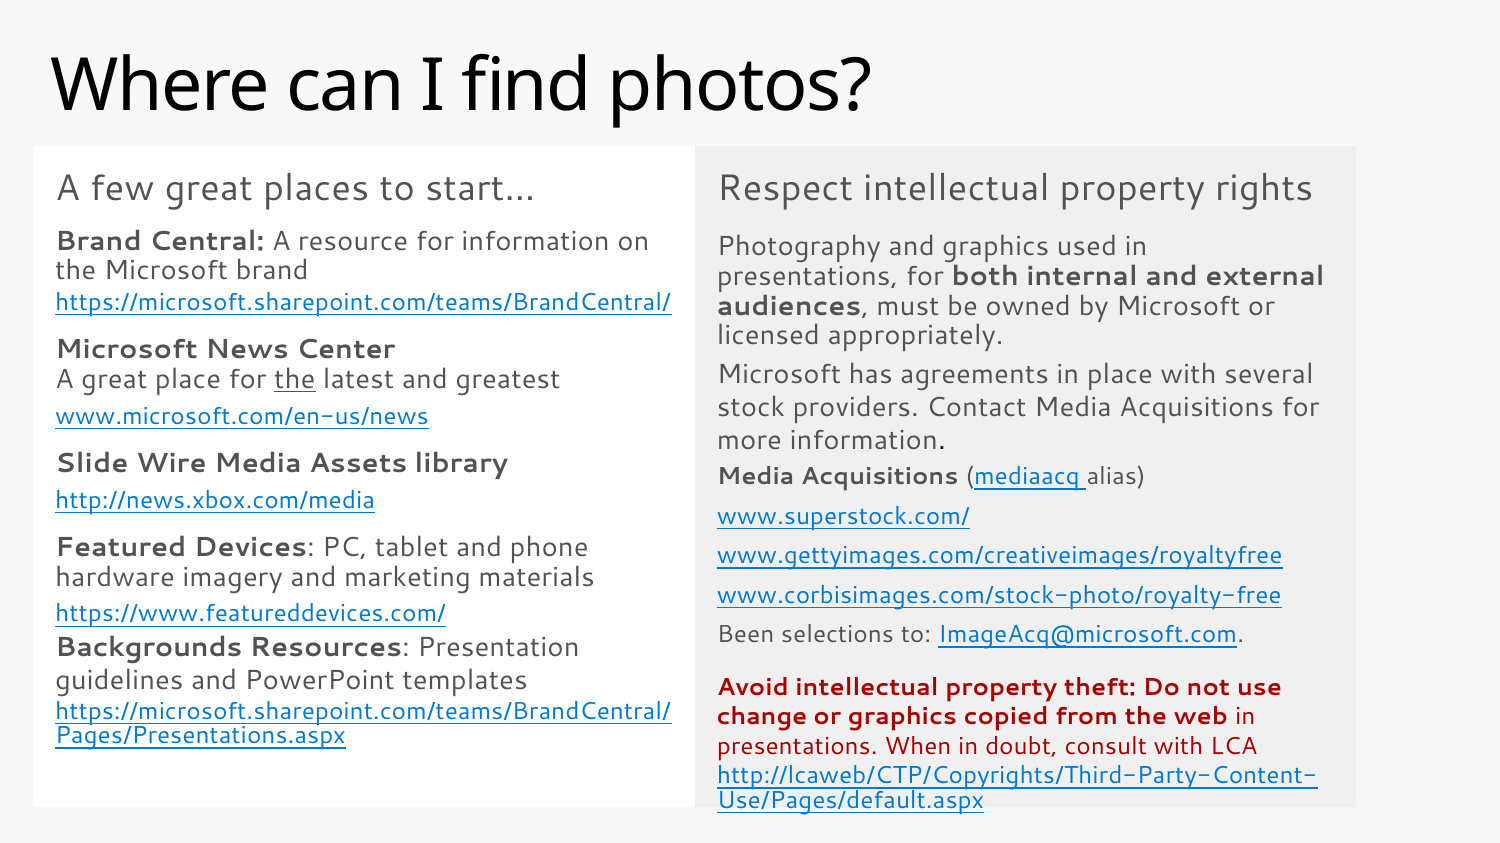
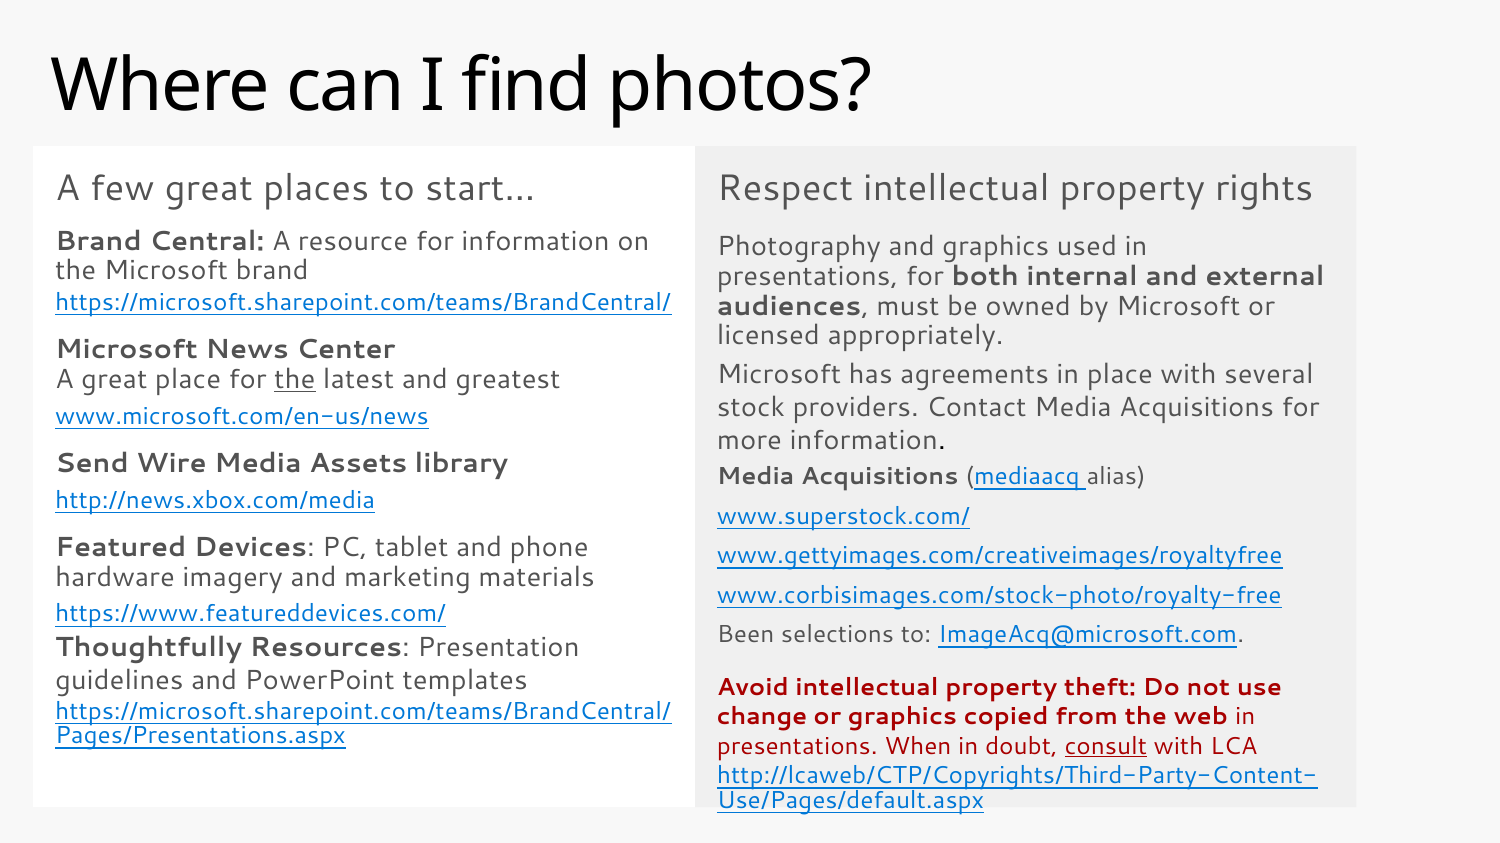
Slide: Slide -> Send
Backgrounds: Backgrounds -> Thoughtfully
consult underline: none -> present
